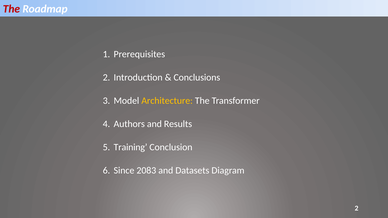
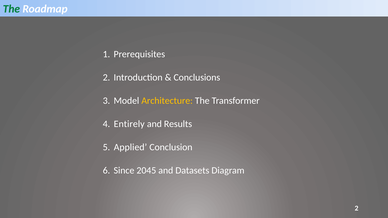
The at (11, 9) colour: red -> green
Authors: Authors -> Entirely
Training: Training -> Applied
2083: 2083 -> 2045
